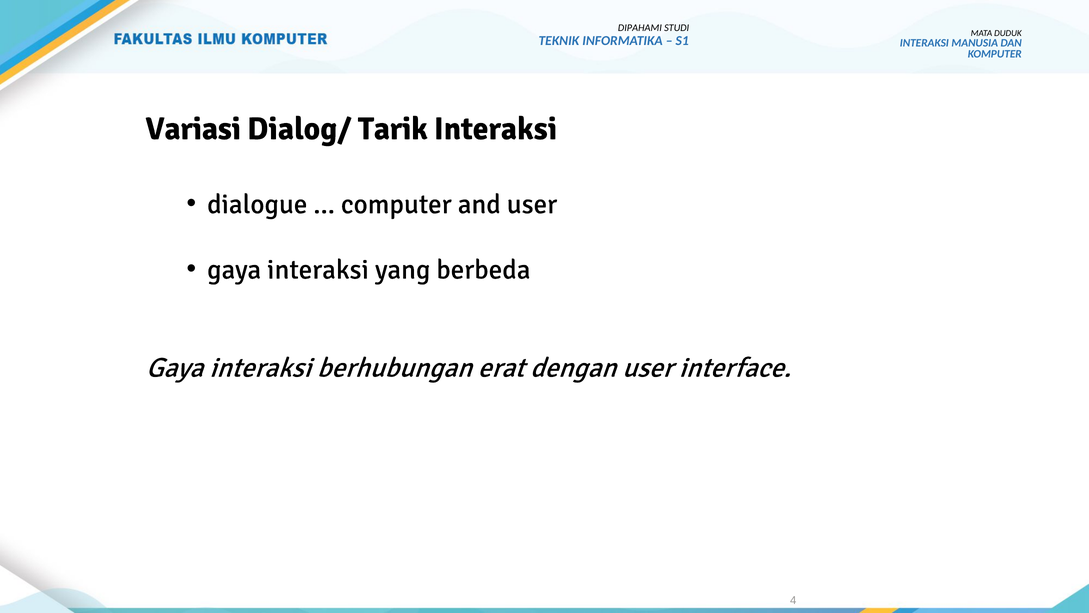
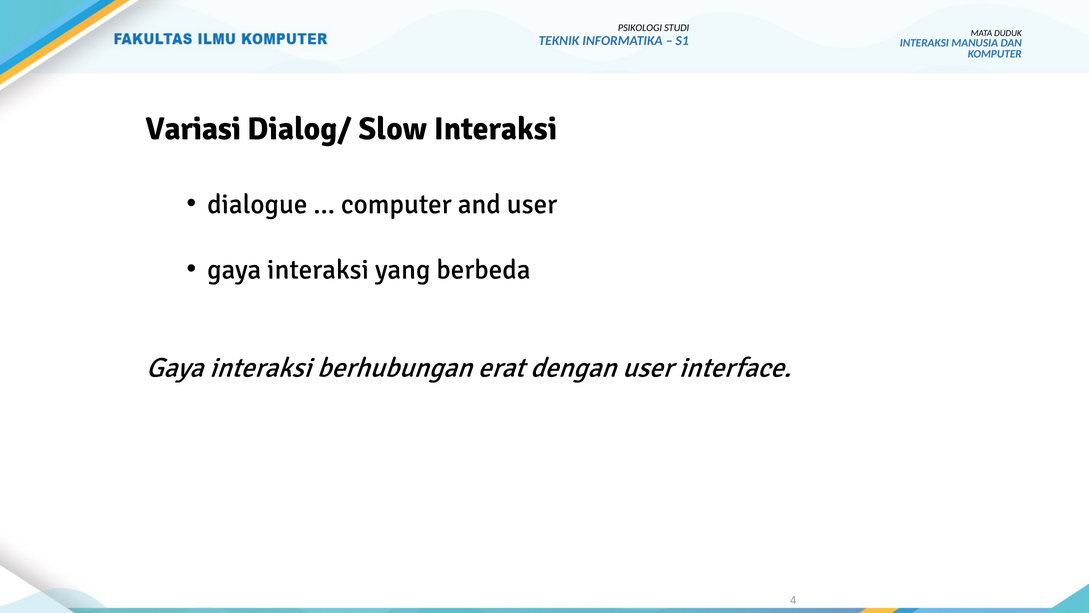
DIPAHAMI: DIPAHAMI -> PSIKOLOGI
Tarik: Tarik -> Slow
